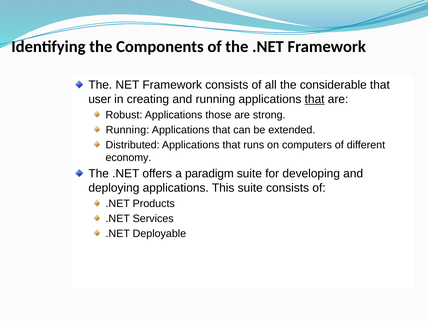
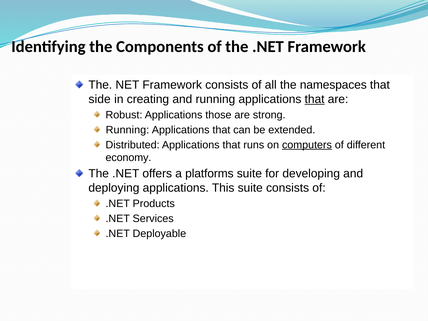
considerable: considerable -> namespaces
user: user -> side
computers underline: none -> present
paradigm: paradigm -> platforms
